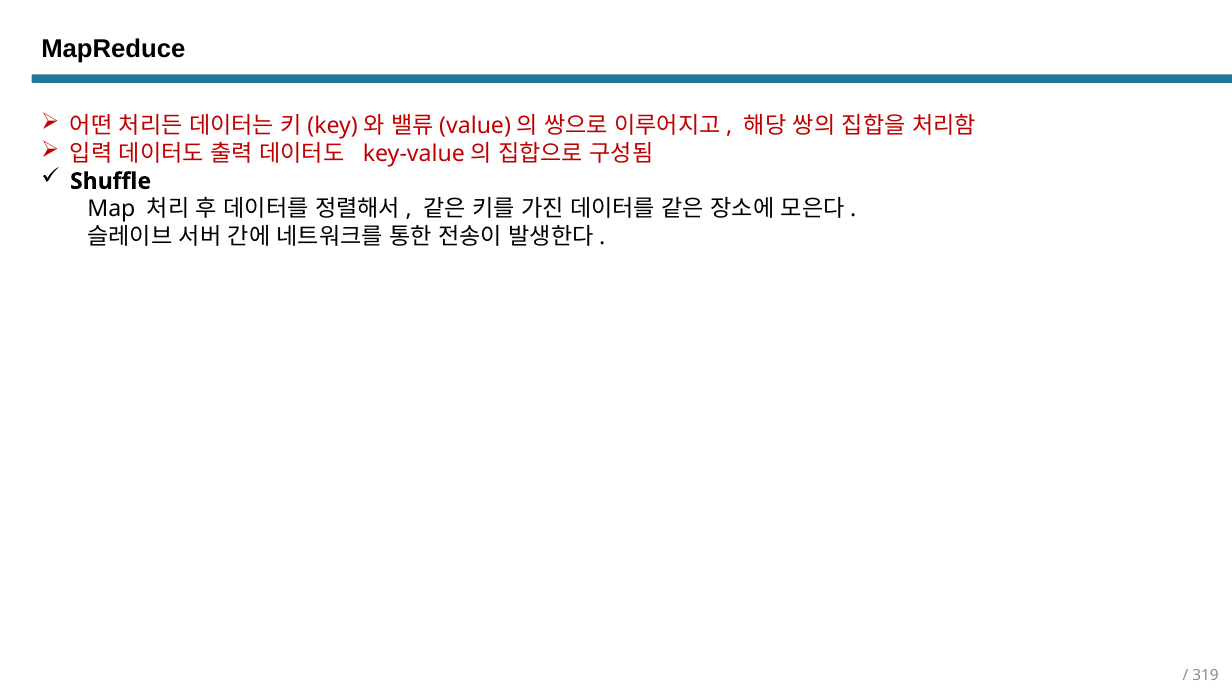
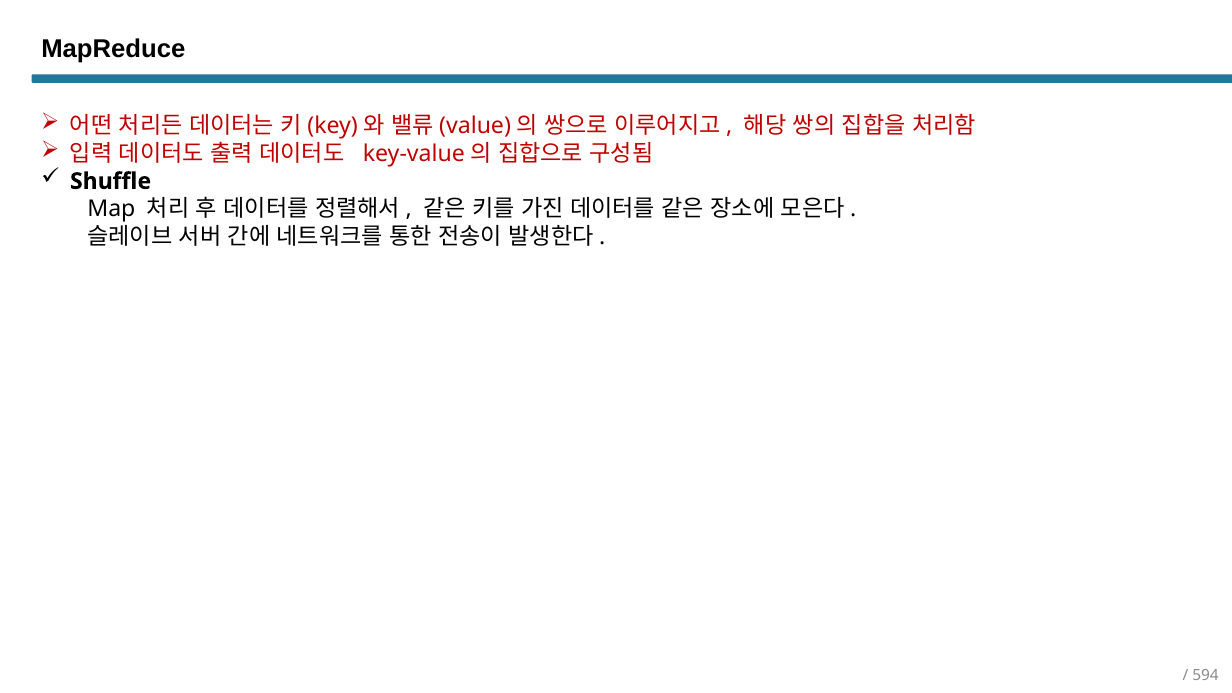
319: 319 -> 594
